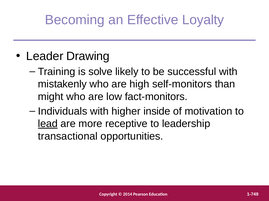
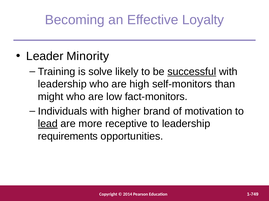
Drawing: Drawing -> Minority
successful underline: none -> present
mistakenly at (62, 84): mistakenly -> leadership
inside: inside -> brand
transactional: transactional -> requirements
